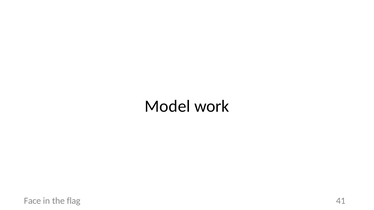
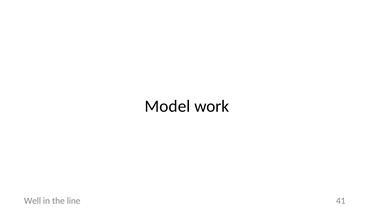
Face: Face -> Well
flag: flag -> line
